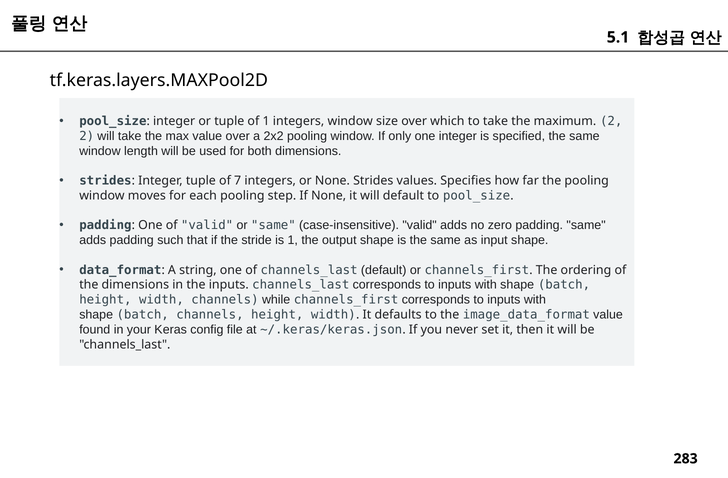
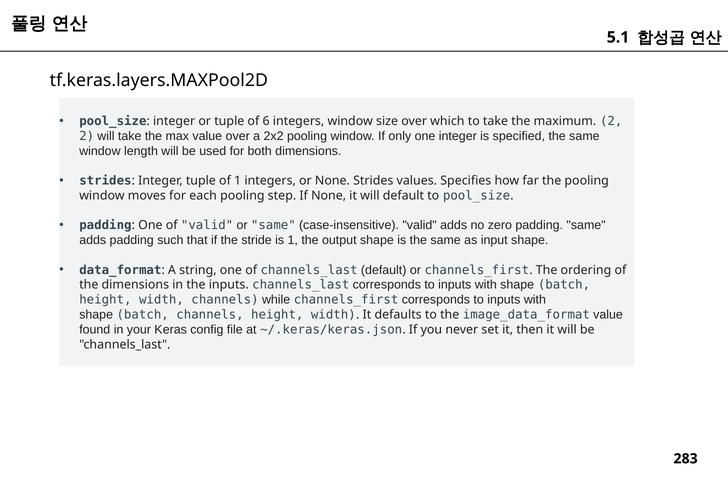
of 1: 1 -> 6
of 7: 7 -> 1
